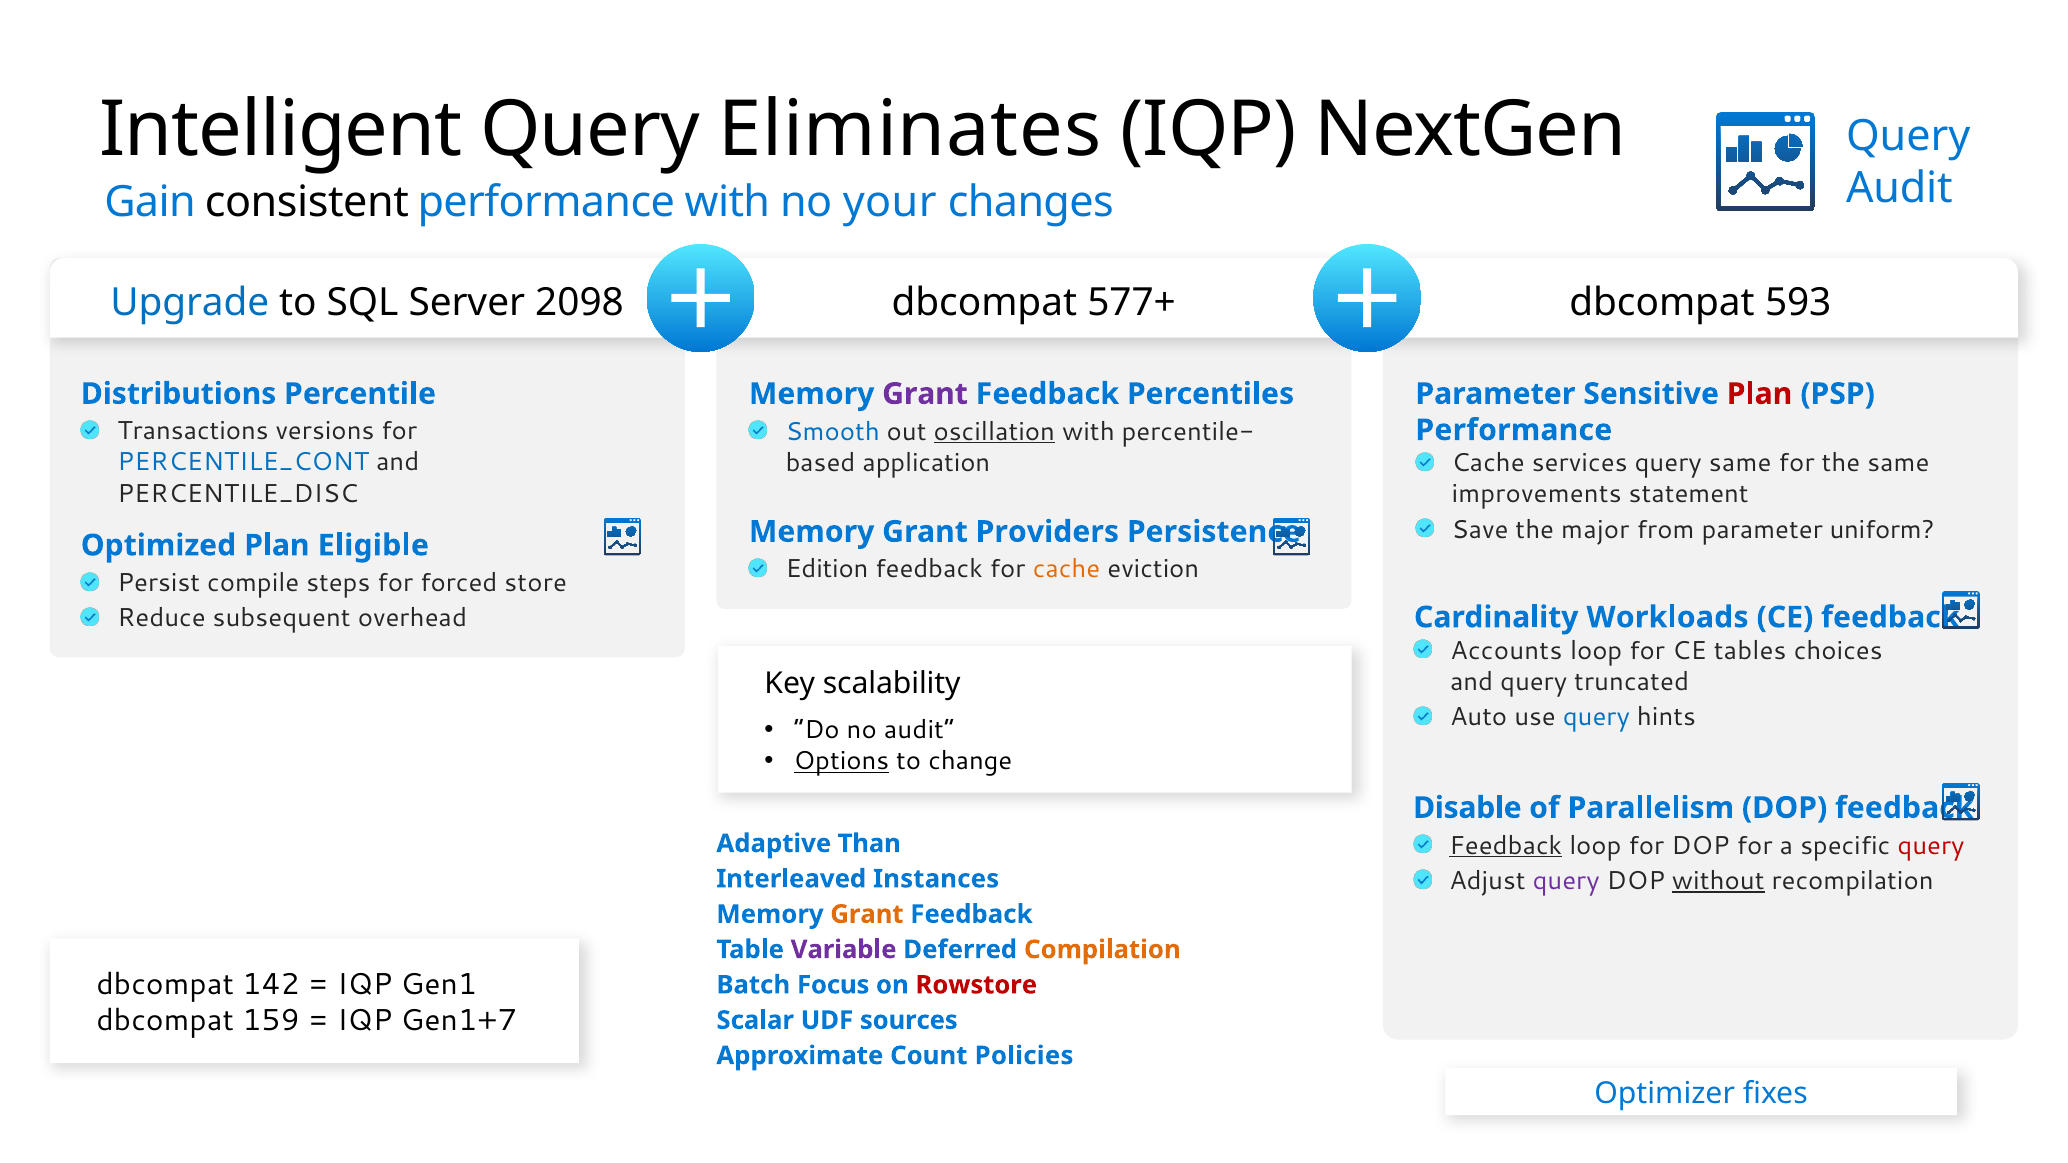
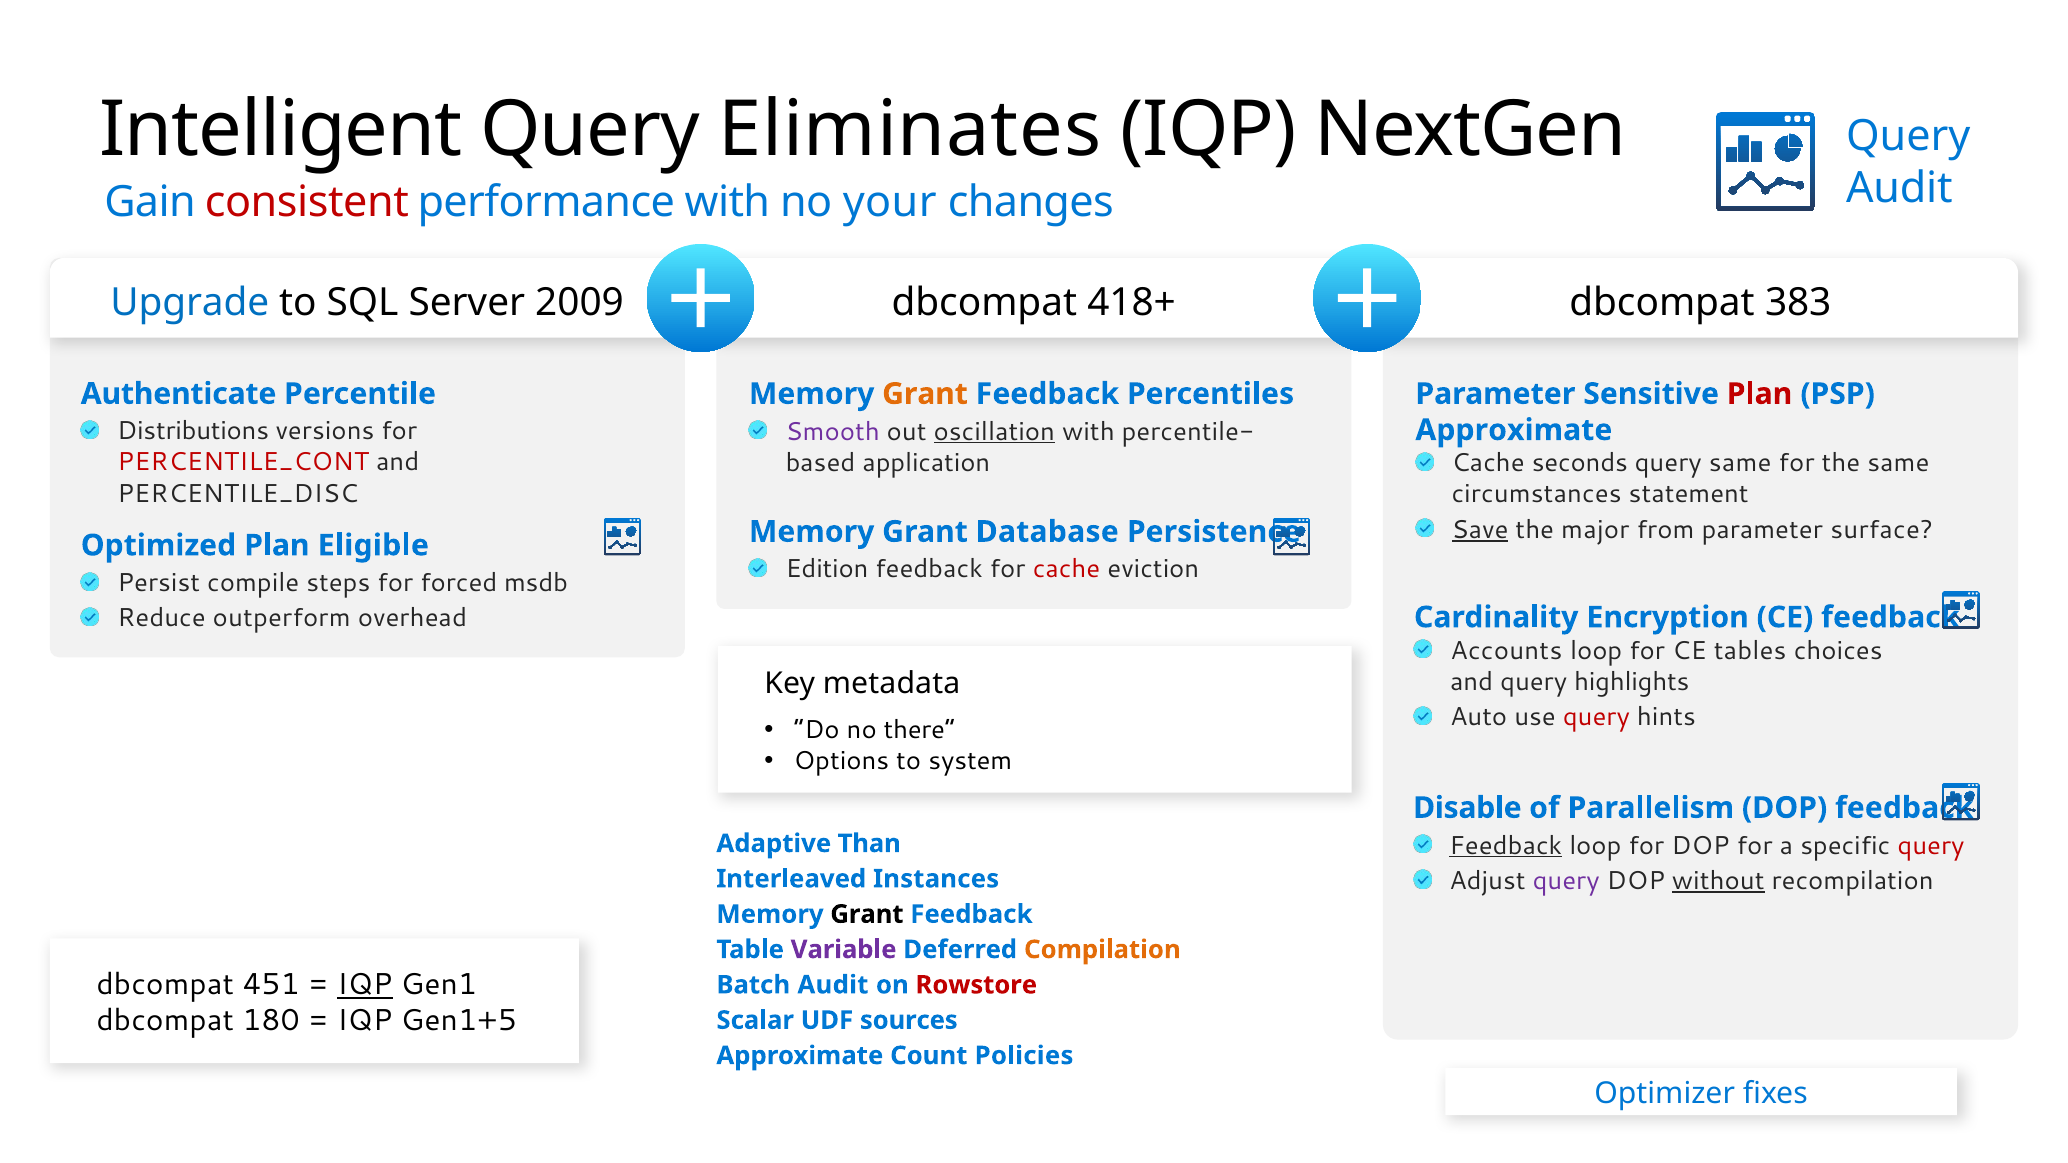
consistent colour: black -> red
2098: 2098 -> 2009
577+: 577+ -> 418+
593: 593 -> 383
Distributions: Distributions -> Authenticate
Grant at (925, 394) colour: purple -> orange
Transactions: Transactions -> Distributions
Smooth colour: blue -> purple
Performance at (1514, 430): Performance -> Approximate
PERCENTILE_CONT colour: blue -> red
services: services -> seconds
improvements: improvements -> circumstances
Save underline: none -> present
uniform: uniform -> surface
Providers: Providers -> Database
cache at (1067, 570) colour: orange -> red
store: store -> msdb
subsequent: subsequent -> outperform
Workloads: Workloads -> Encryption
truncated: truncated -> highlights
scalability: scalability -> metadata
query at (1596, 717) colour: blue -> red
no audit: audit -> there
Options underline: present -> none
change: change -> system
Grant at (867, 914) colour: orange -> black
142: 142 -> 451
IQP at (365, 985) underline: none -> present
Batch Focus: Focus -> Audit
159: 159 -> 180
Gen1+7: Gen1+7 -> Gen1+5
